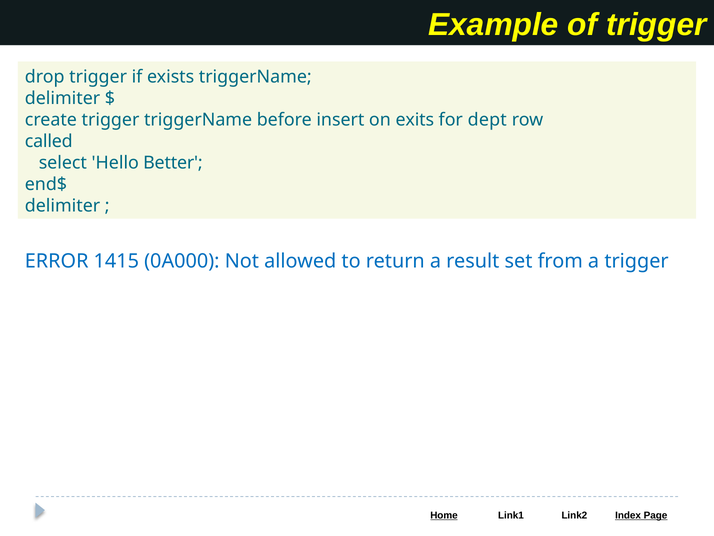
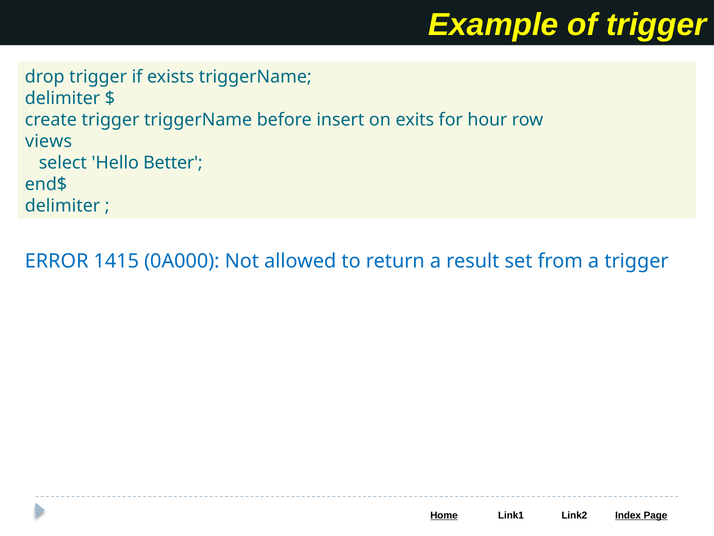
dept: dept -> hour
called: called -> views
